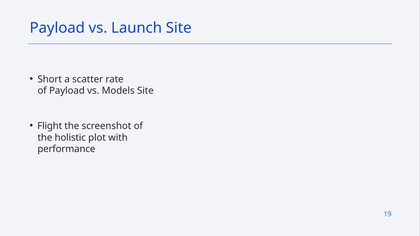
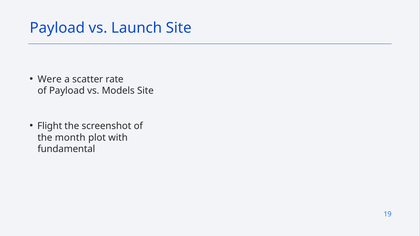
Short: Short -> Were
holistic: holistic -> month
performance: performance -> fundamental
